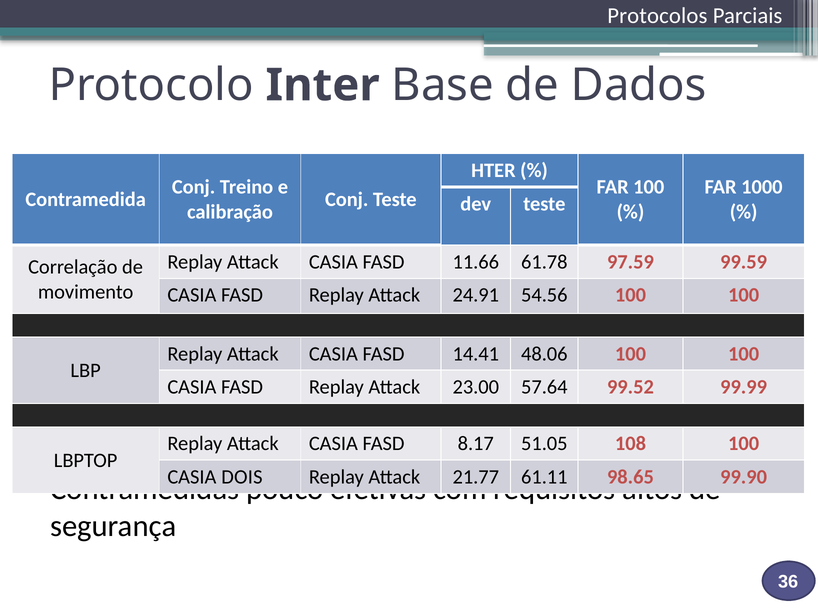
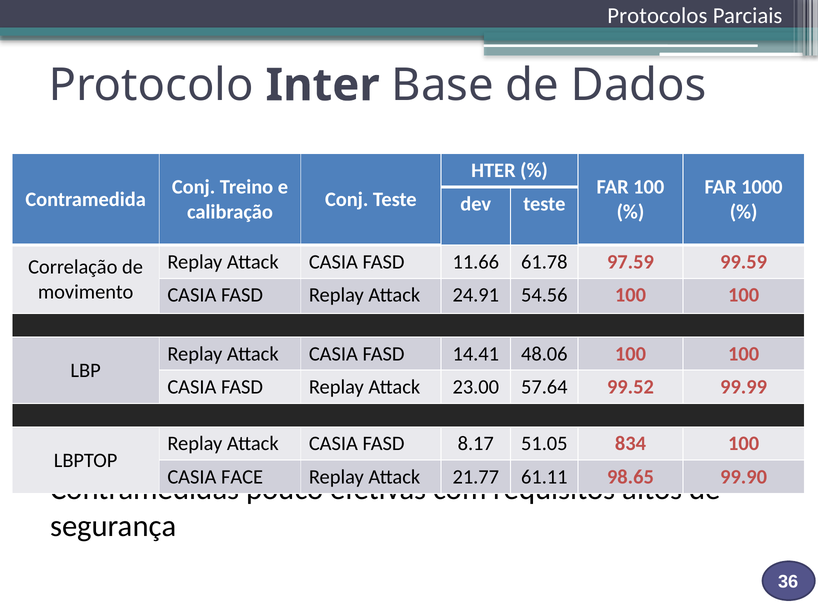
108: 108 -> 834
DOIS: DOIS -> FACE
